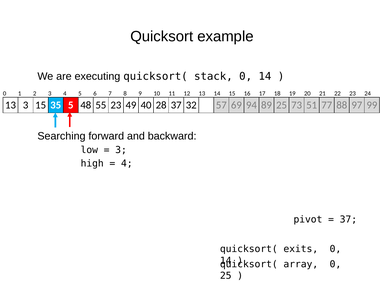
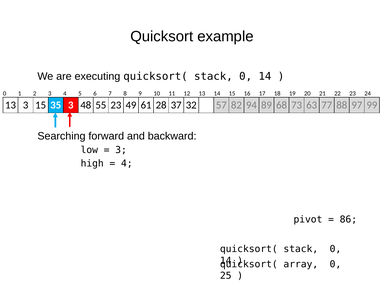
35 5: 5 -> 3
40: 40 -> 61
69: 69 -> 82
89 25: 25 -> 68
51: 51 -> 63
37 at (348, 219): 37 -> 86
exits at (301, 249): exits -> stack
